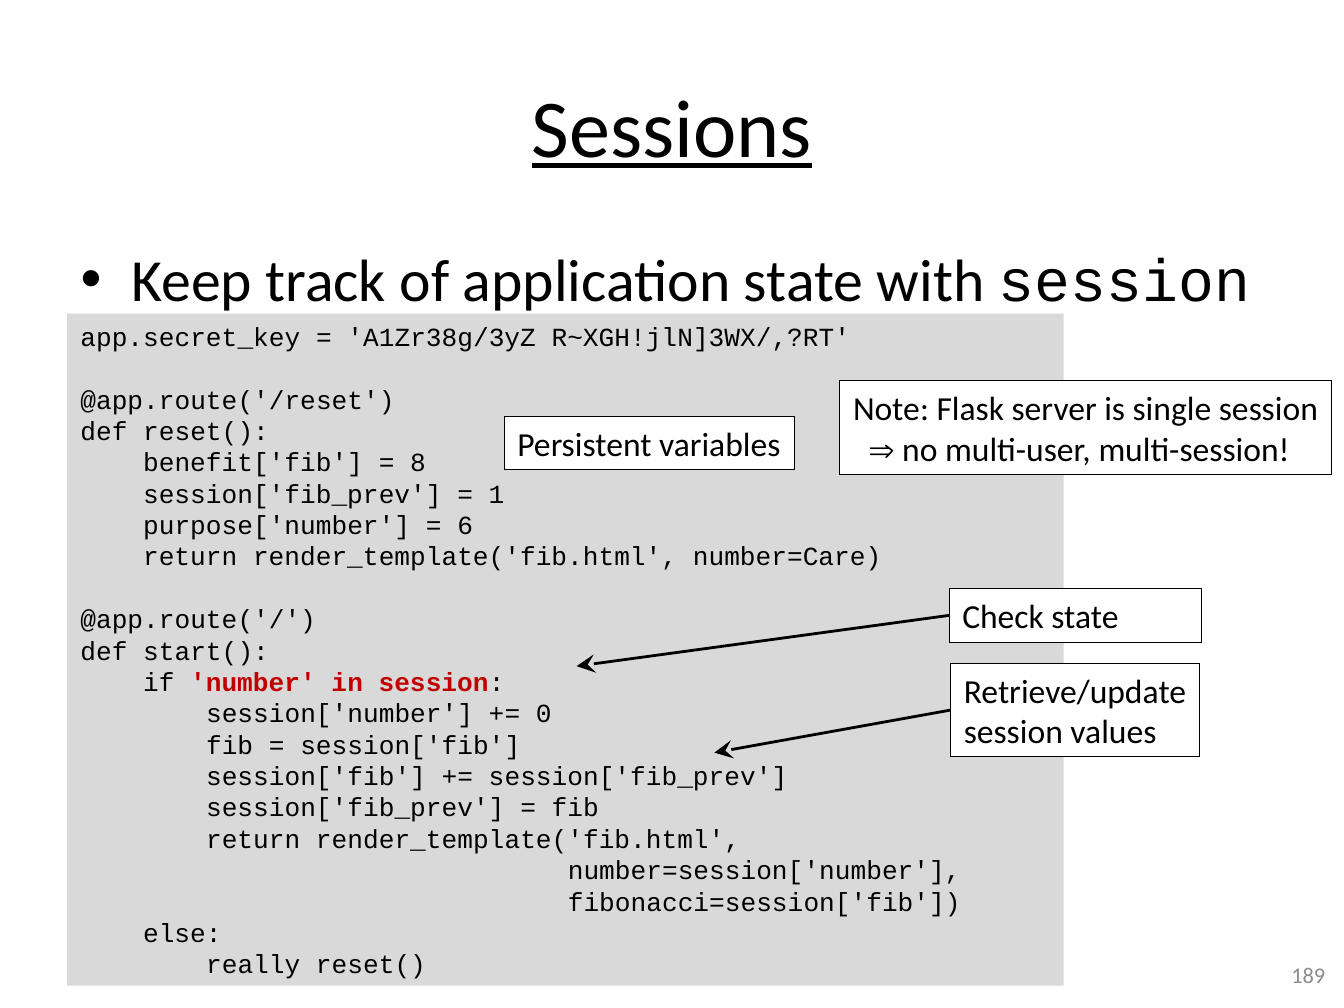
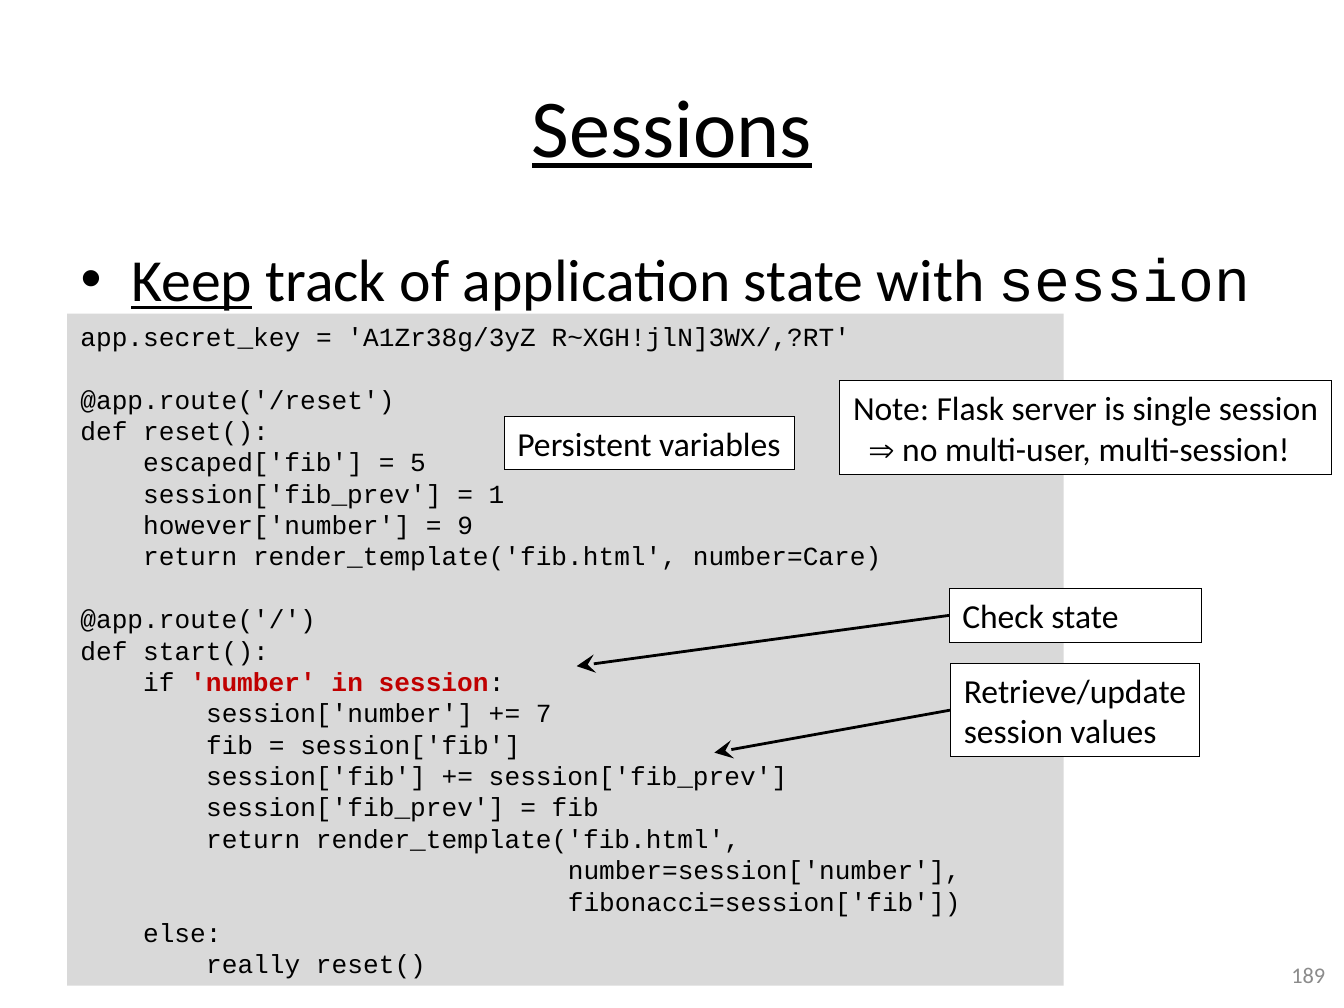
Keep underline: none -> present
benefit['fib: benefit['fib -> escaped['fib
8: 8 -> 5
purpose['number: purpose['number -> however['number
6: 6 -> 9
0: 0 -> 7
